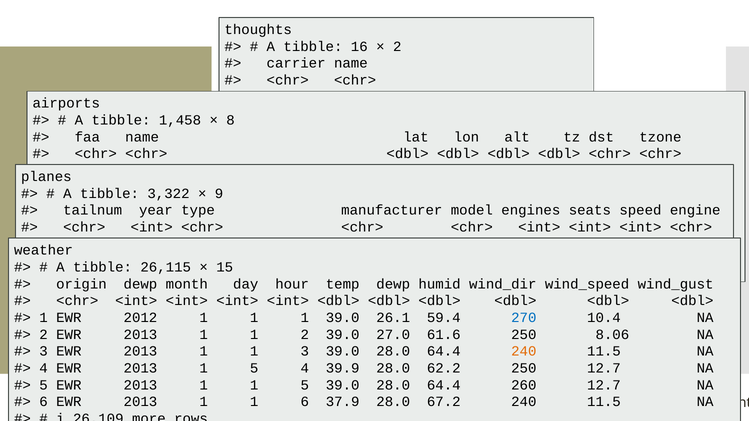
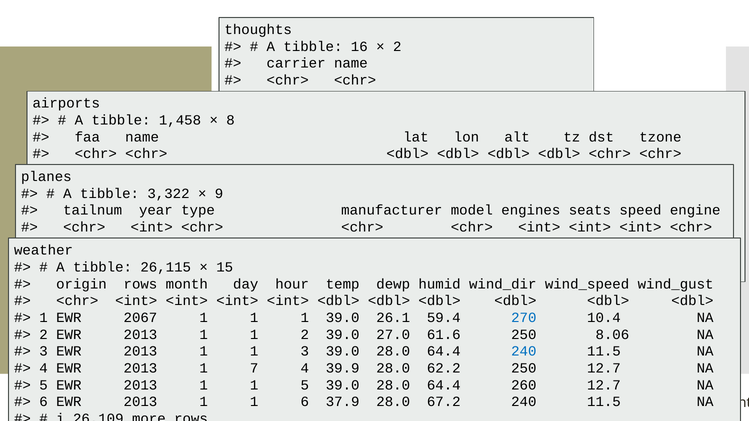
dewp at (140, 284): dewp -> rows
2012: 2012 -> 2067
240 at (524, 352) colour: orange -> blue
2013 1 5: 5 -> 7
